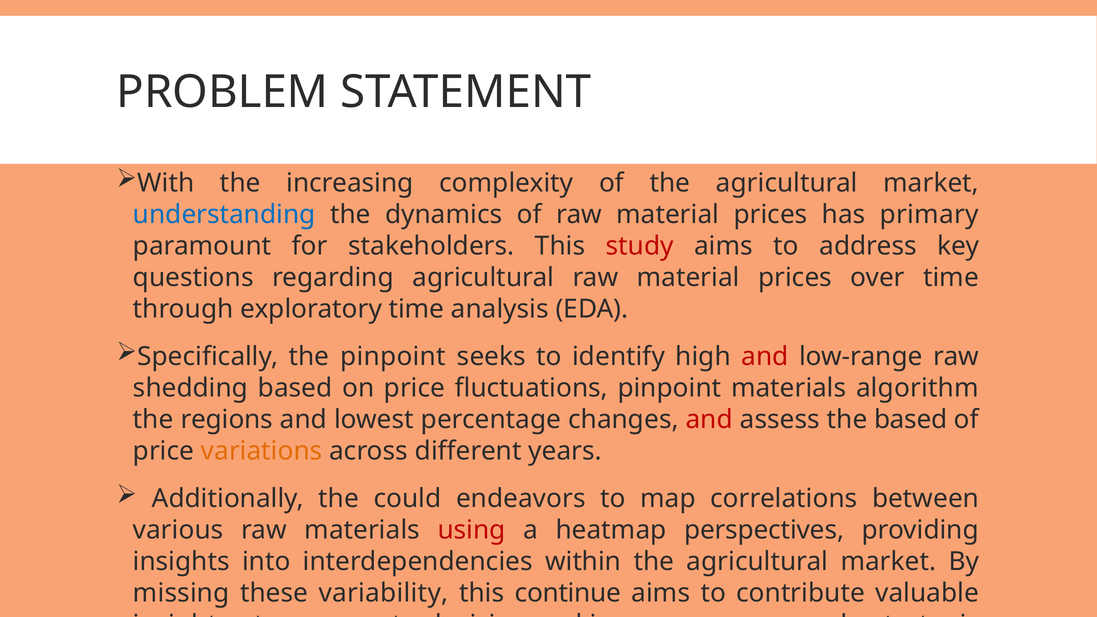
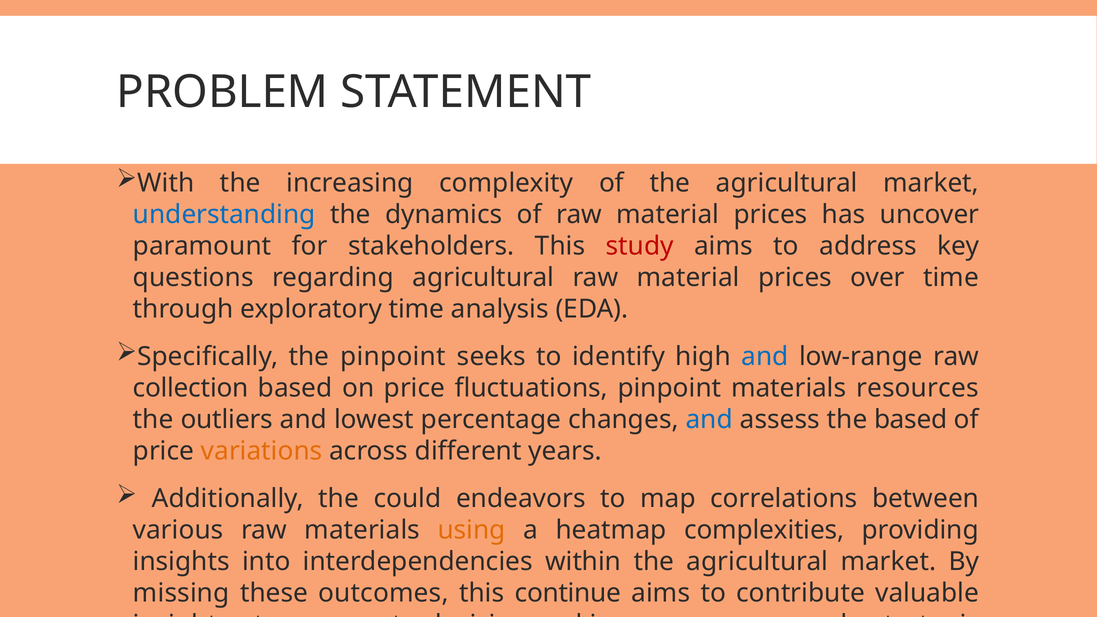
primary: primary -> uncover
and at (765, 357) colour: red -> blue
shedding: shedding -> collection
algorithm: algorithm -> resources
regions: regions -> outliers
and at (709, 420) colour: red -> blue
using colour: red -> orange
perspectives: perspectives -> complexities
variability: variability -> outcomes
